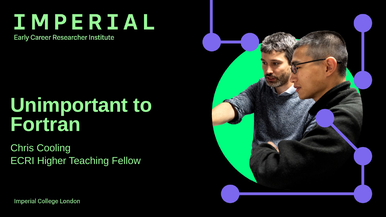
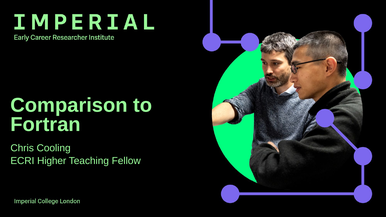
Unimportant: Unimportant -> Comparison
